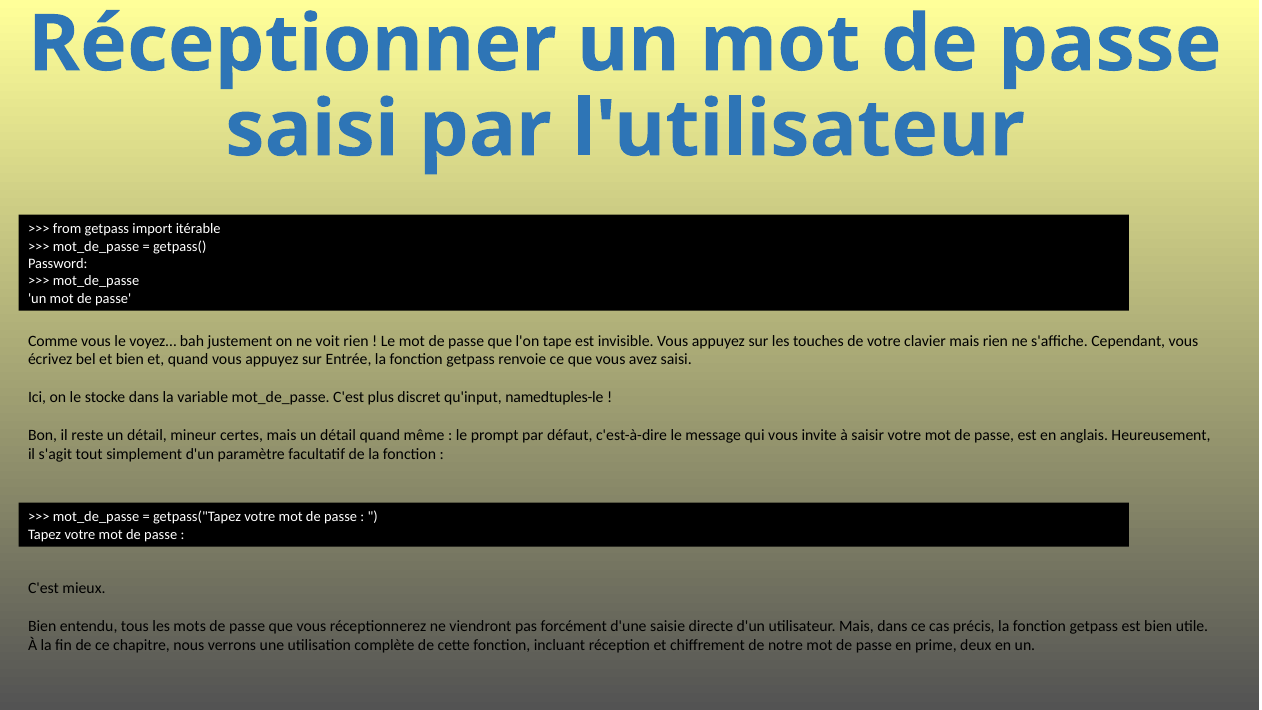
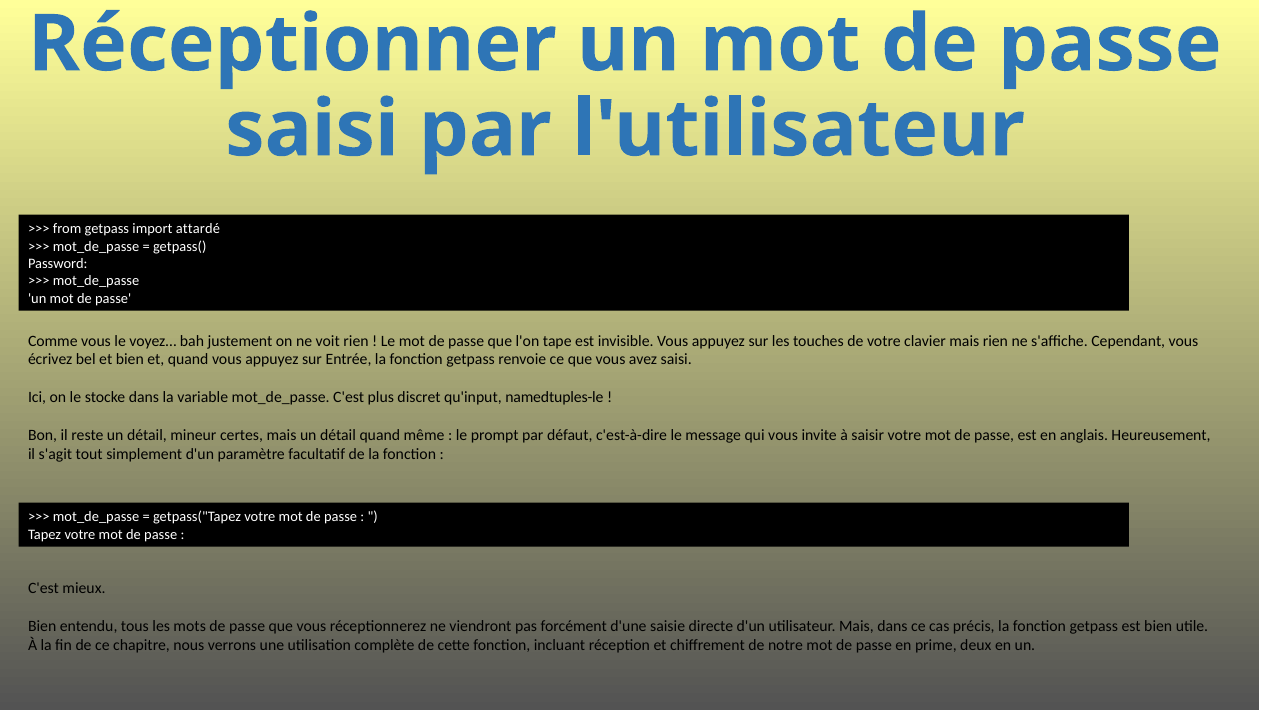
itérable: itérable -> attardé
